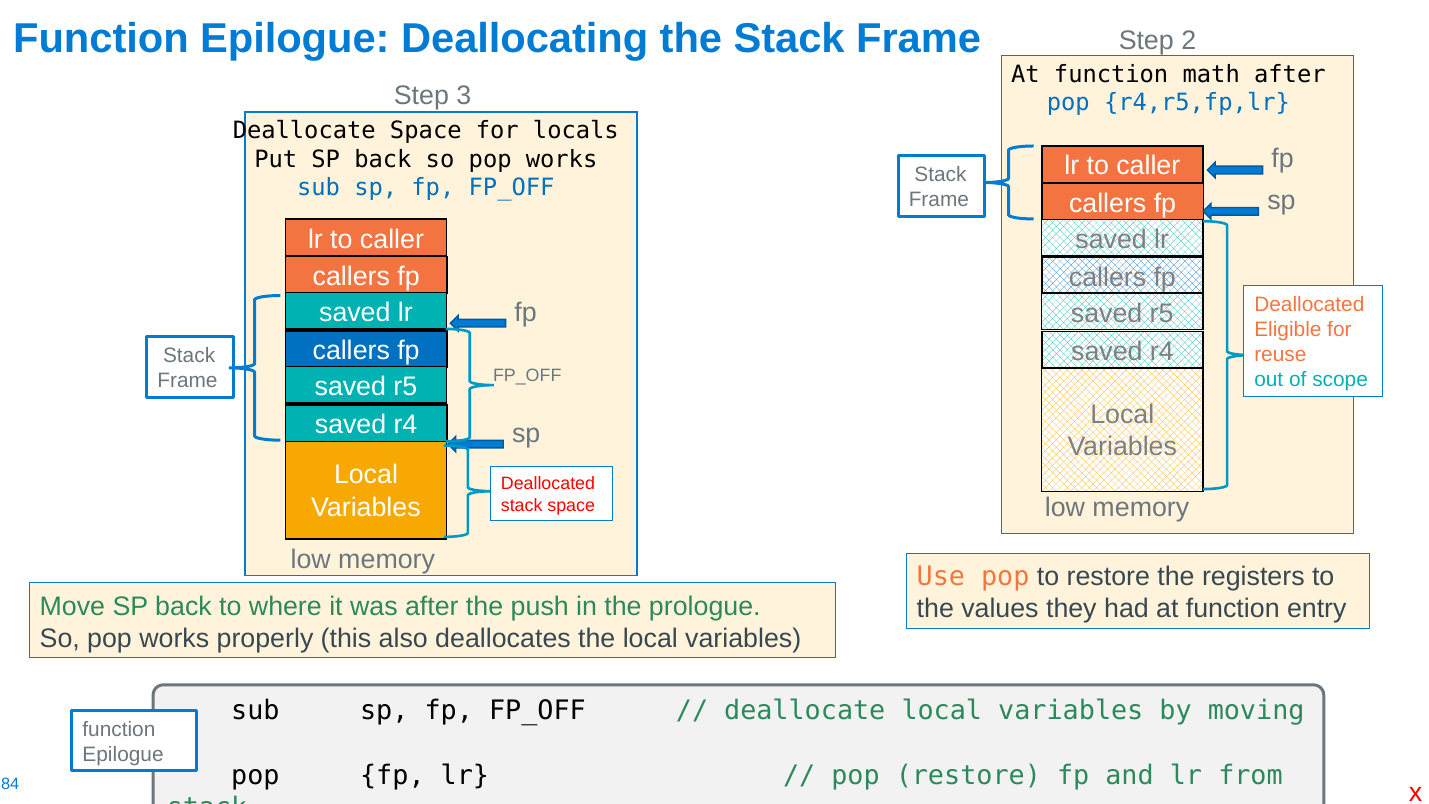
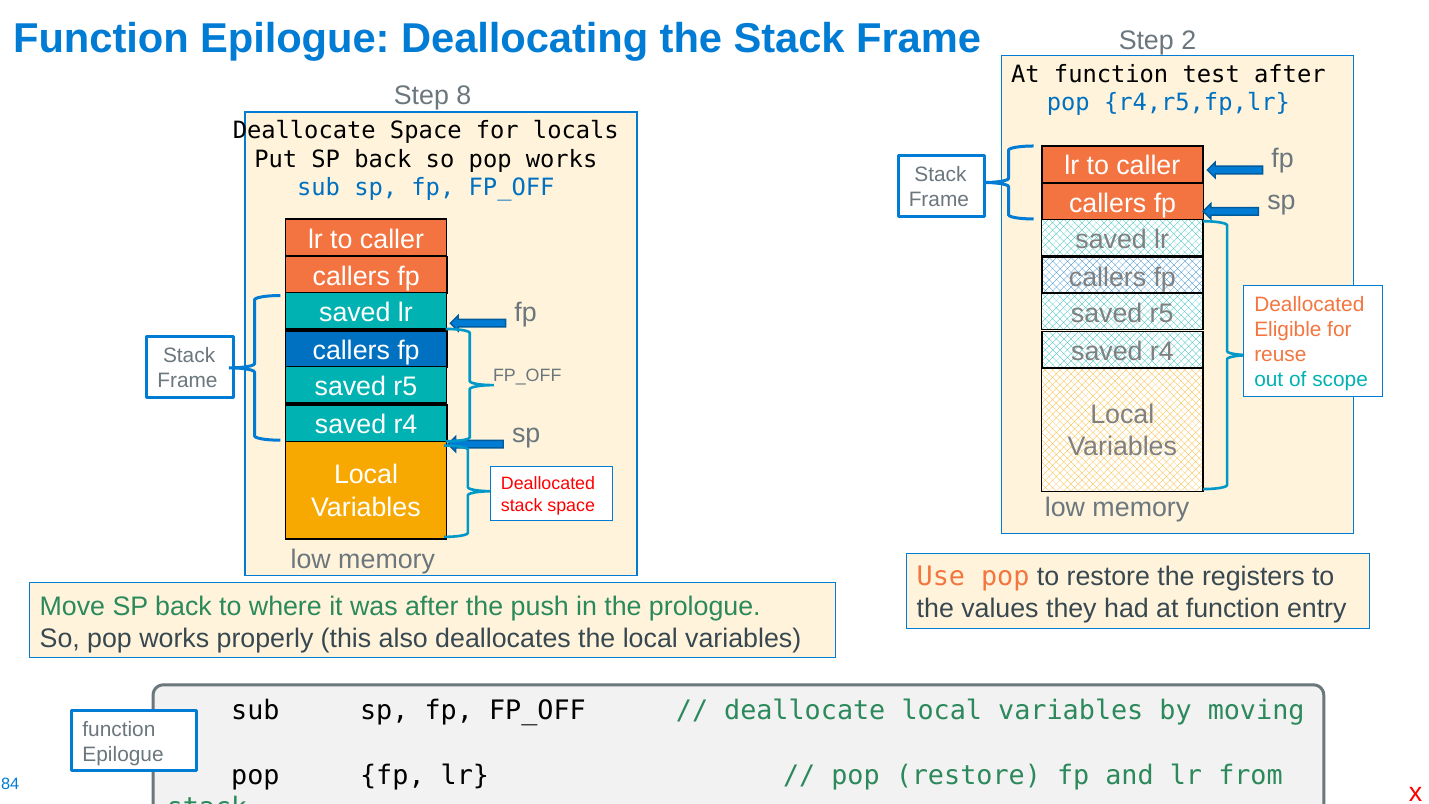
math: math -> test
3: 3 -> 8
